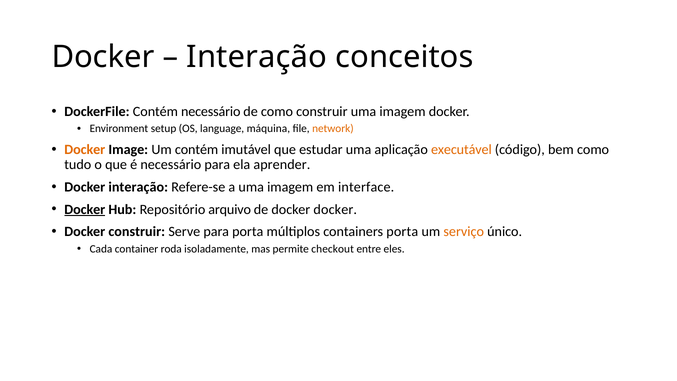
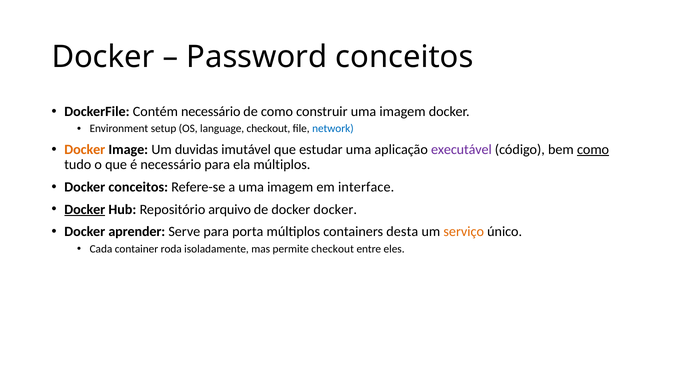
Interação at (257, 57): Interação -> Password
language máquina: máquina -> checkout
network colour: orange -> blue
Um contém: contém -> duvidas
executável colour: orange -> purple
como at (593, 149) underline: none -> present
ela aprender: aprender -> múltiplos
Docker interação: interação -> conceitos
Docker construir: construir -> aprender
containers porta: porta -> desta
